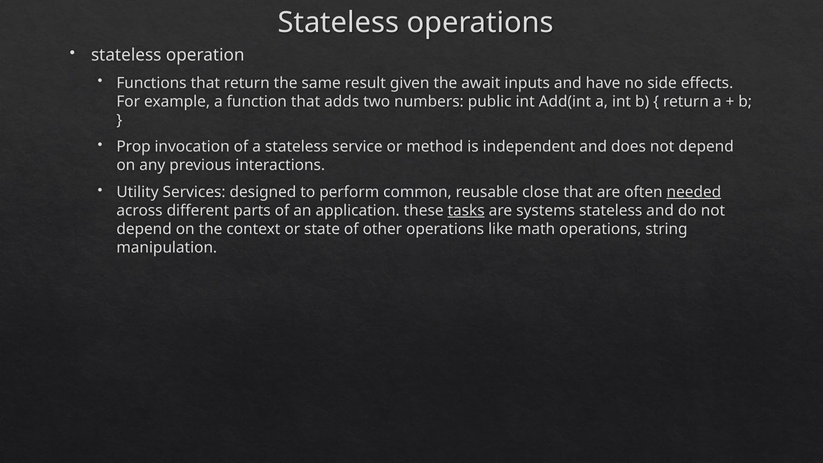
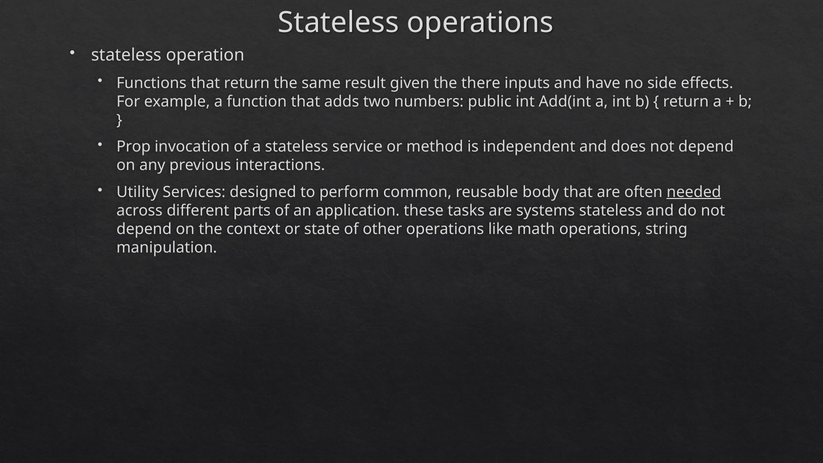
await: await -> there
close: close -> body
tasks underline: present -> none
